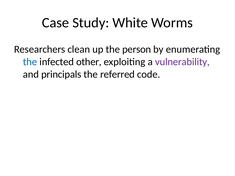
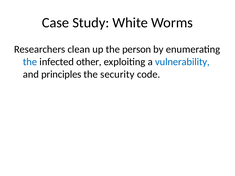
vulnerability colour: purple -> blue
principals: principals -> principles
referred: referred -> security
